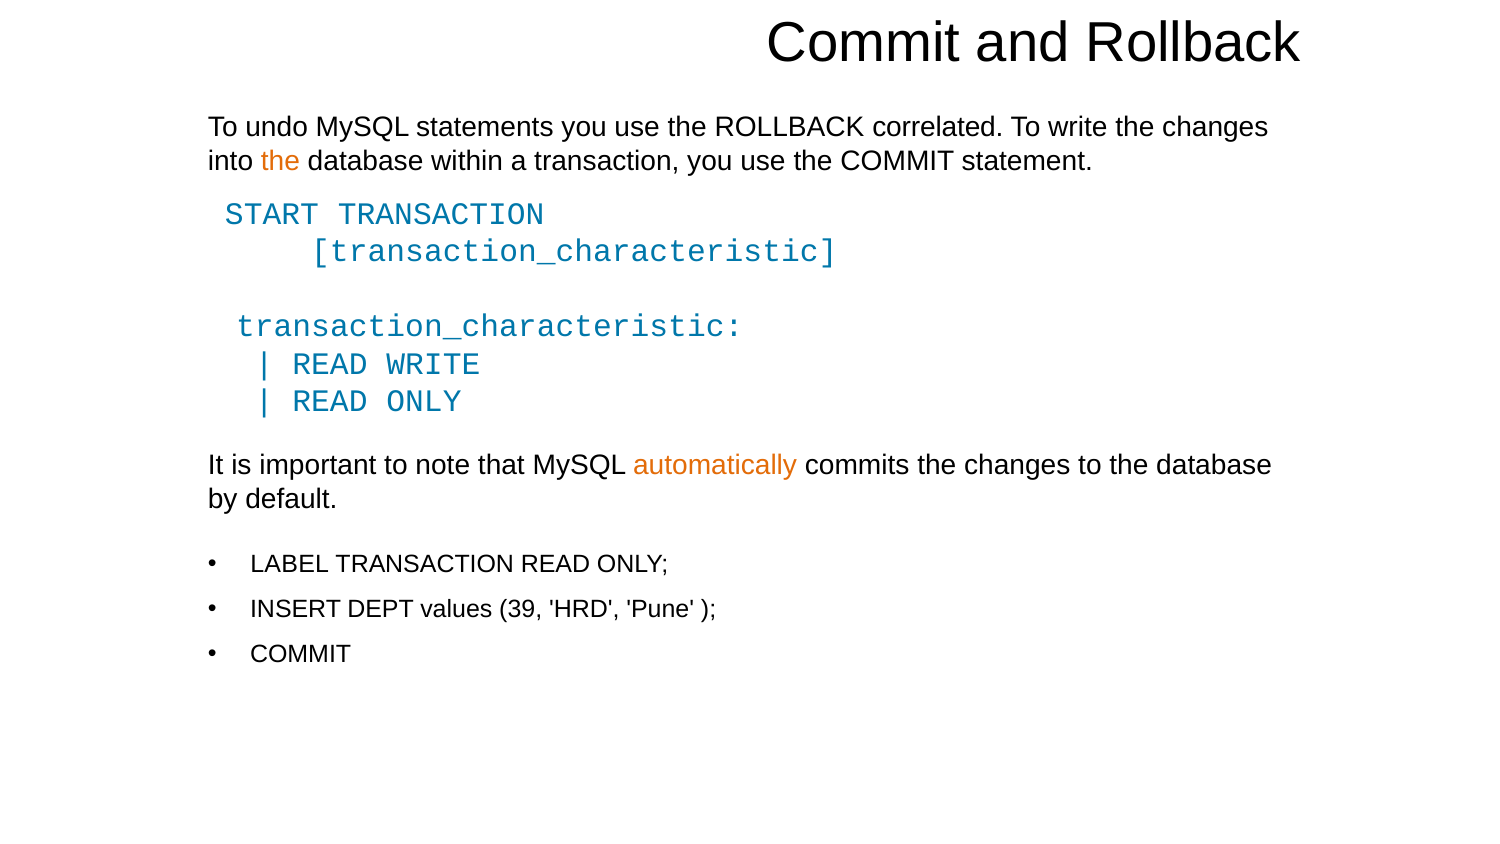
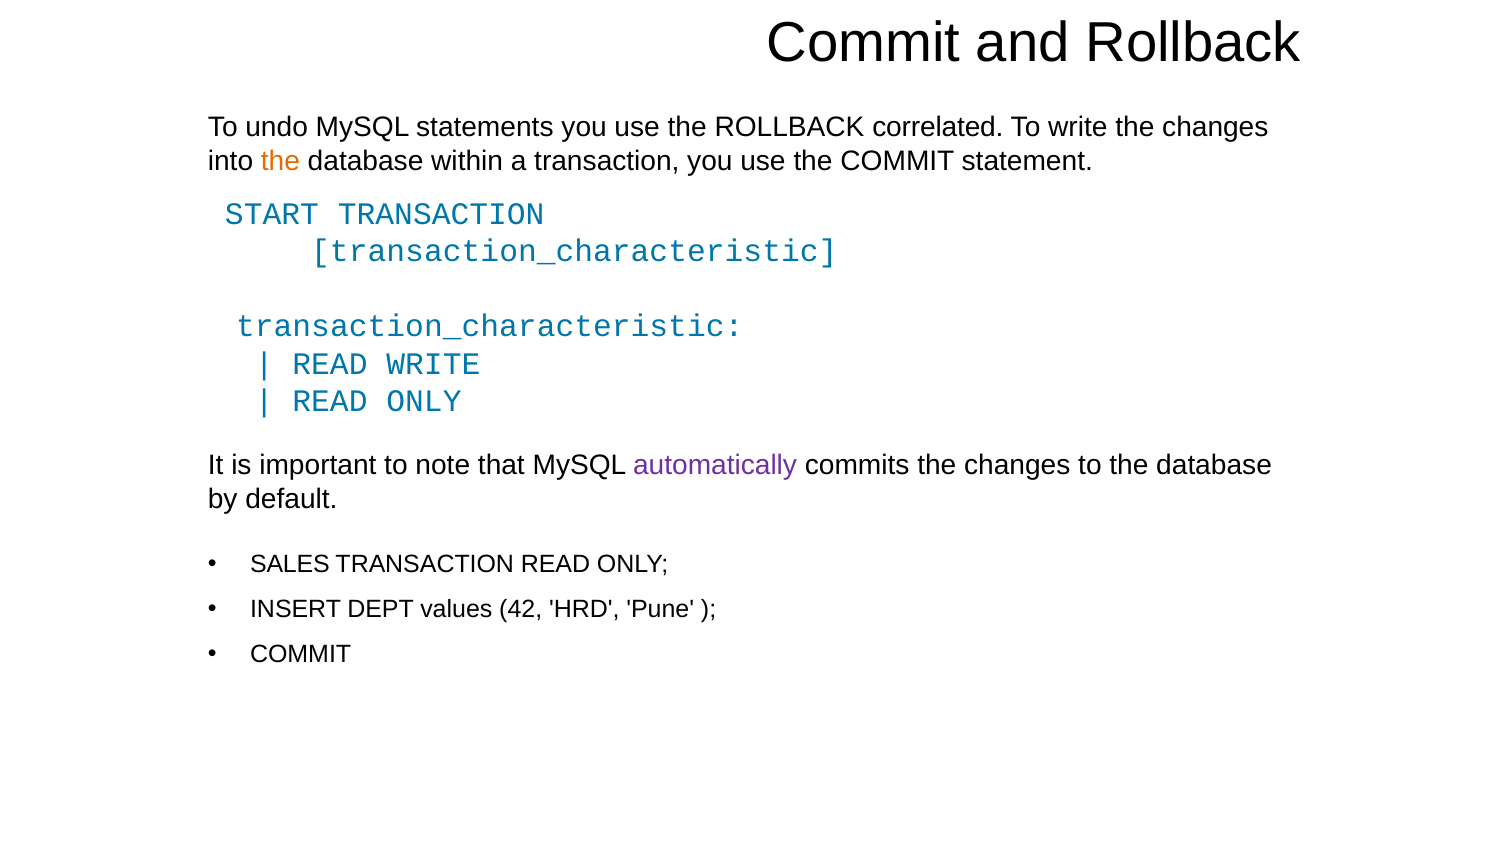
automatically colour: orange -> purple
LABEL: LABEL -> SALES
39: 39 -> 42
